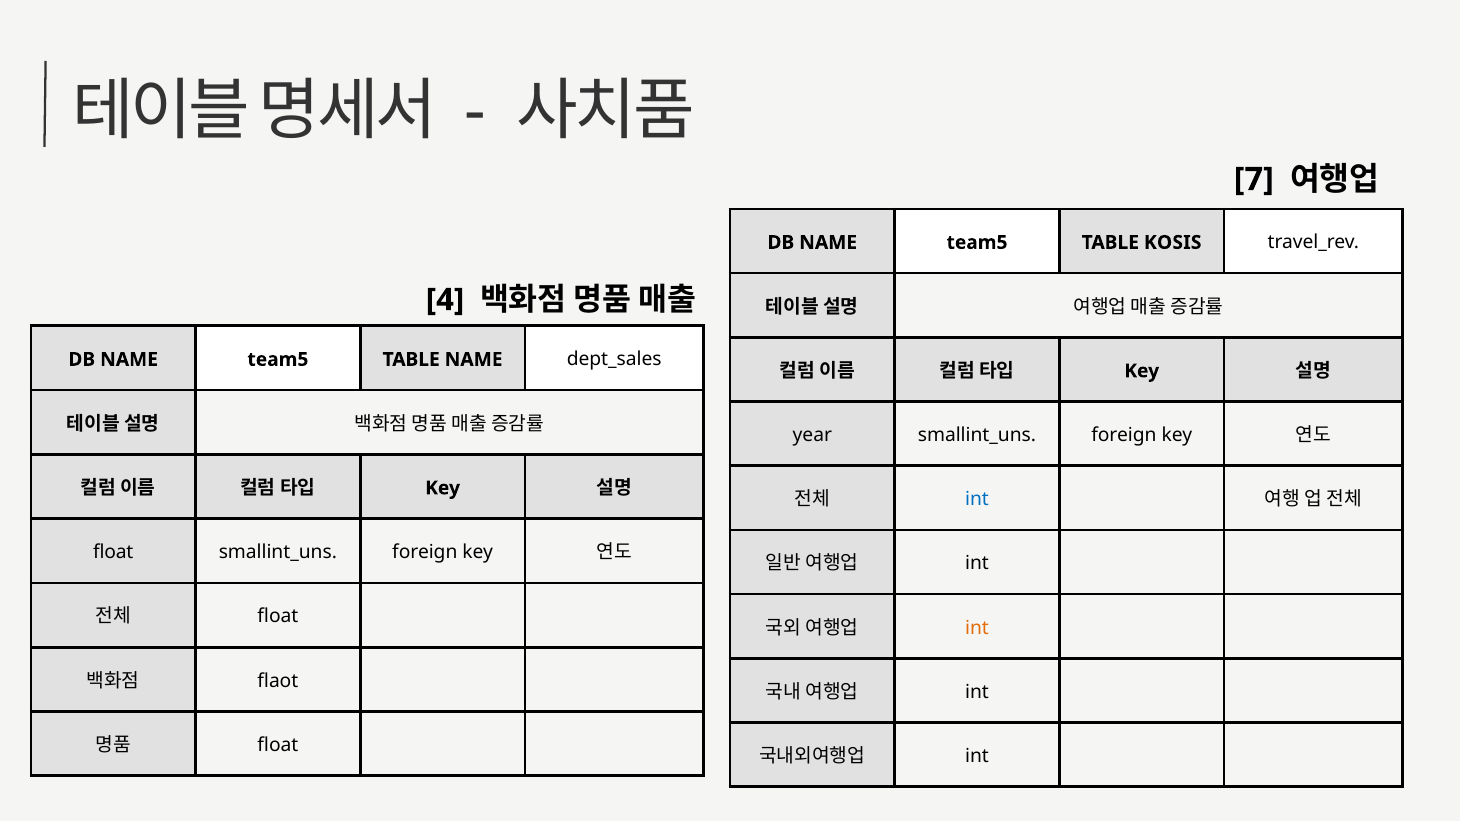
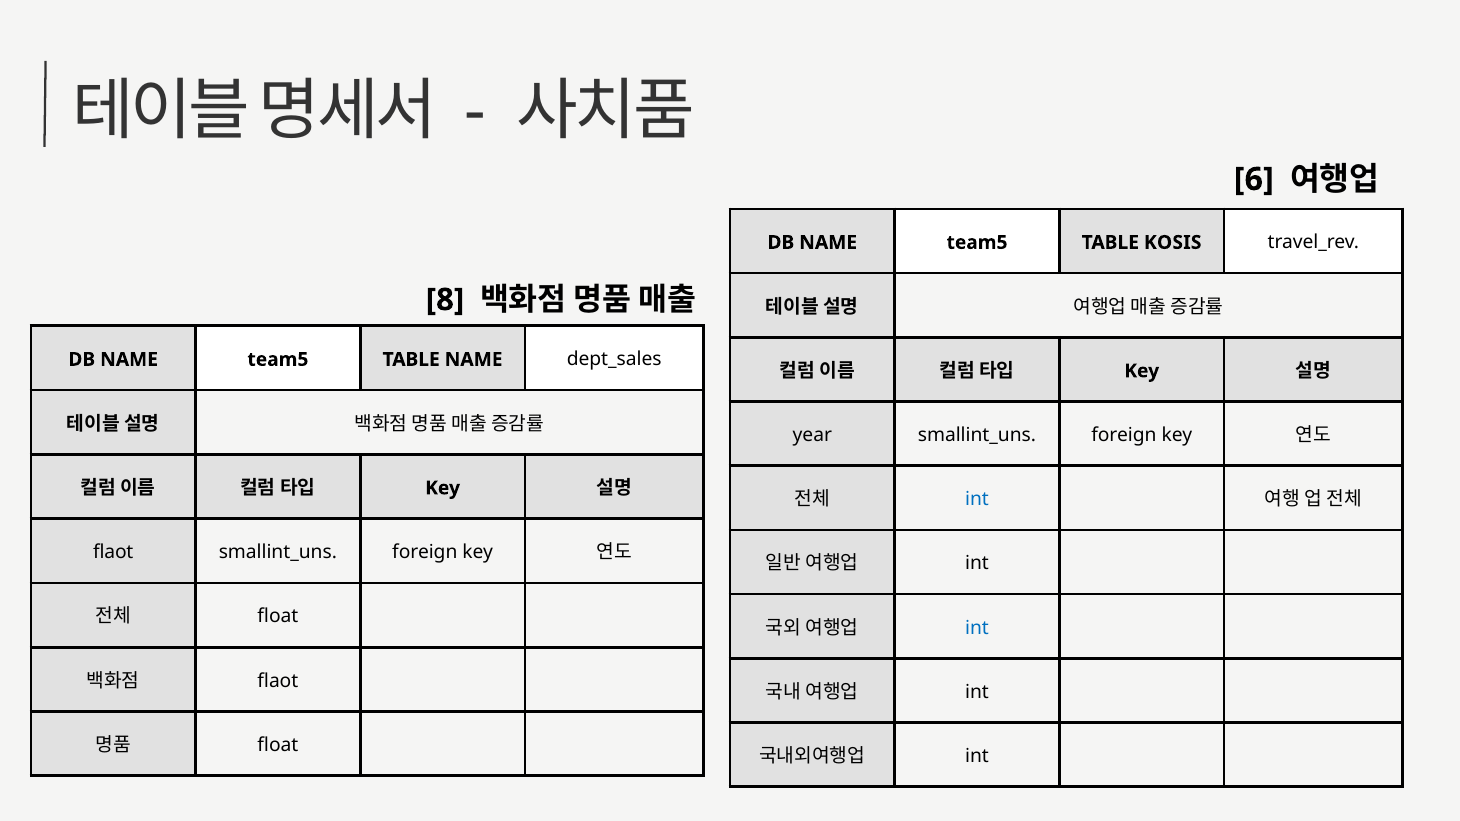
7: 7 -> 6
4: 4 -> 8
float at (113, 552): float -> flaot
int at (977, 628) colour: orange -> blue
